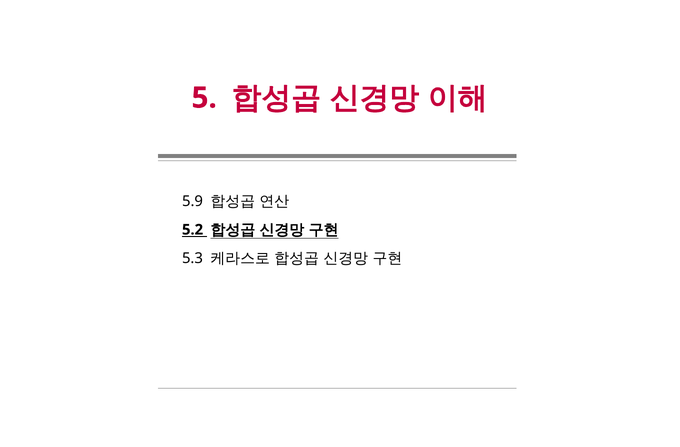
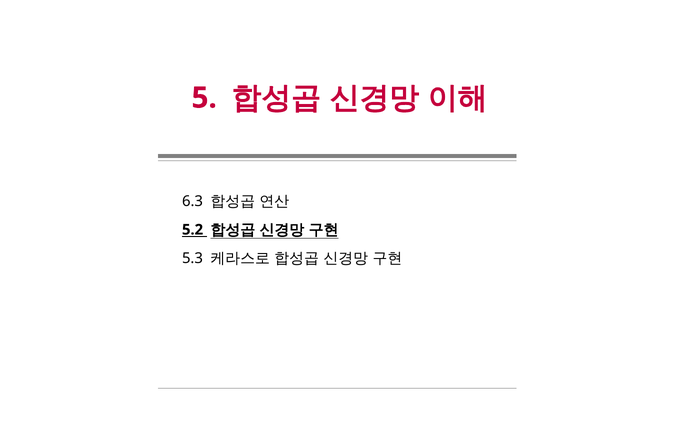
5.9: 5.9 -> 6.3
